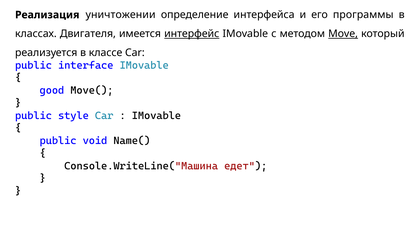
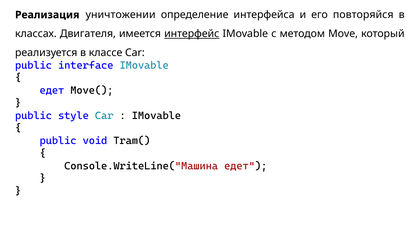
программы: программы -> повторяйся
Move underline: present -> none
good at (52, 90): good -> едет
Name(: Name( -> Tram(
